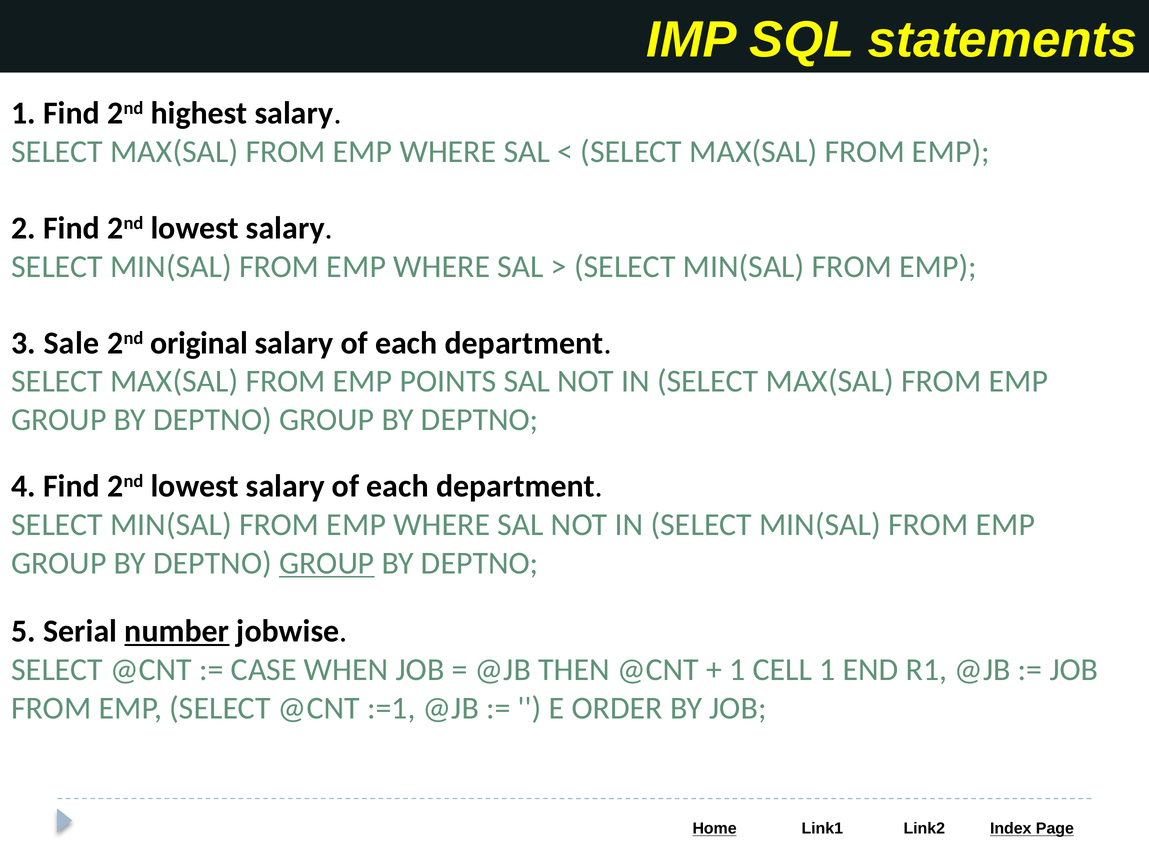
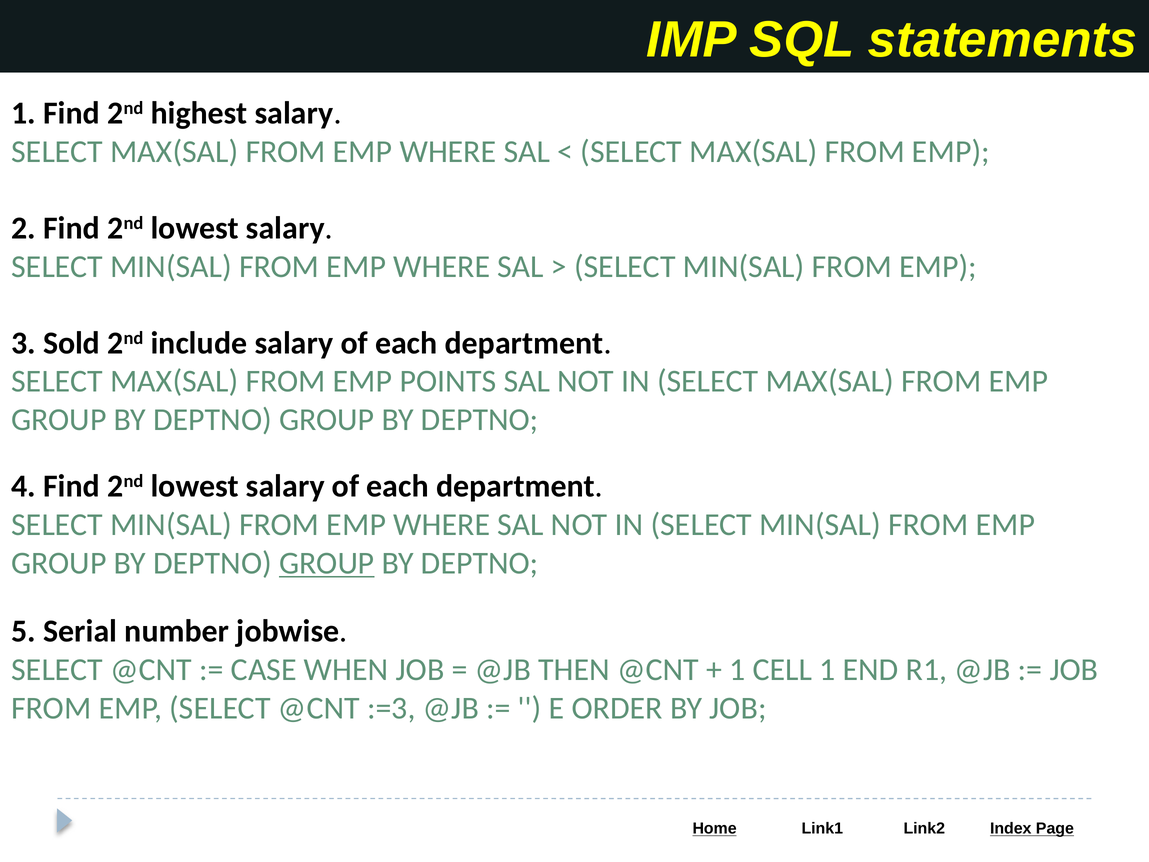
Sale: Sale -> Sold
original: original -> include
number underline: present -> none
:=1: :=1 -> :=3
